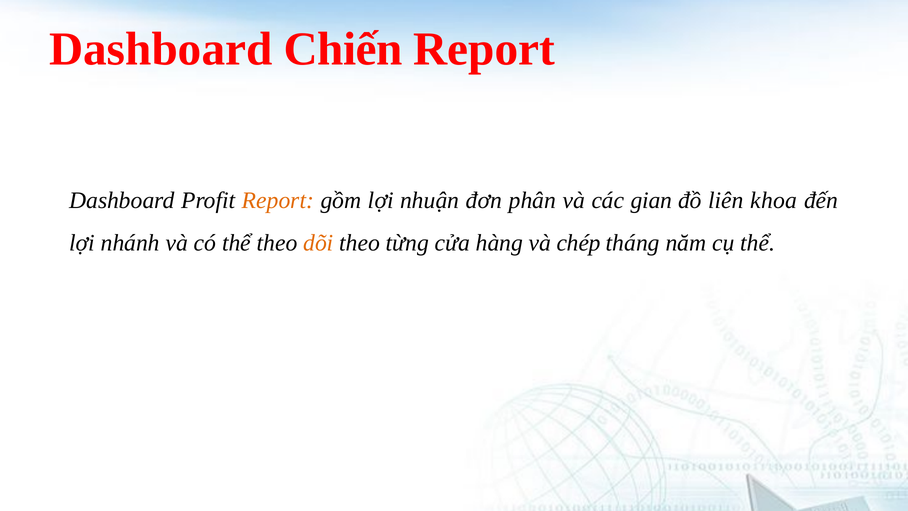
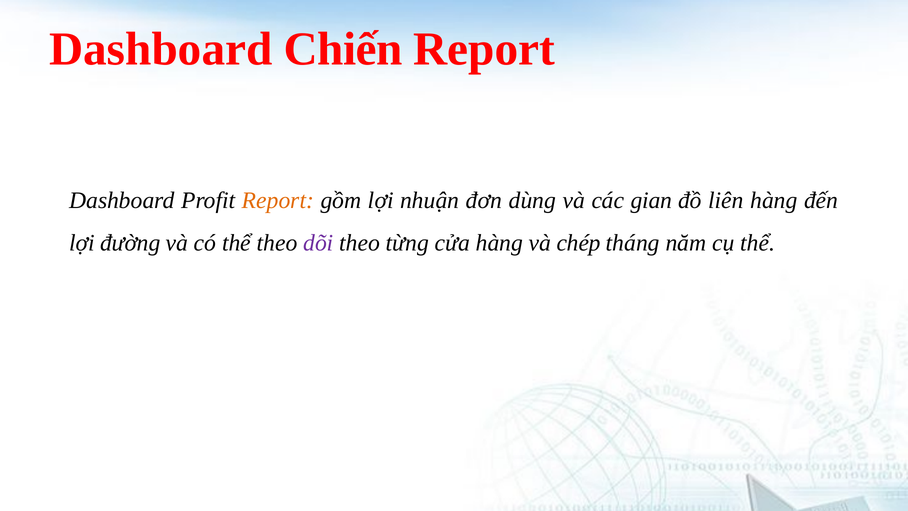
phân: phân -> dùng
liên khoa: khoa -> hàng
nhánh: nhánh -> đường
dõi colour: orange -> purple
